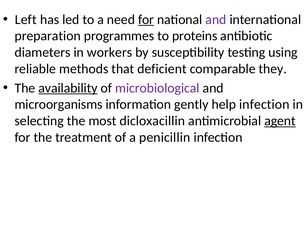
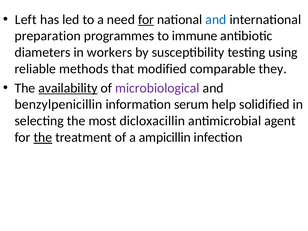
and at (216, 20) colour: purple -> blue
proteins: proteins -> immune
deficient: deficient -> modified
microorganisms: microorganisms -> benzylpenicillin
gently: gently -> serum
help infection: infection -> solidified
agent underline: present -> none
the at (43, 137) underline: none -> present
penicillin: penicillin -> ampicillin
